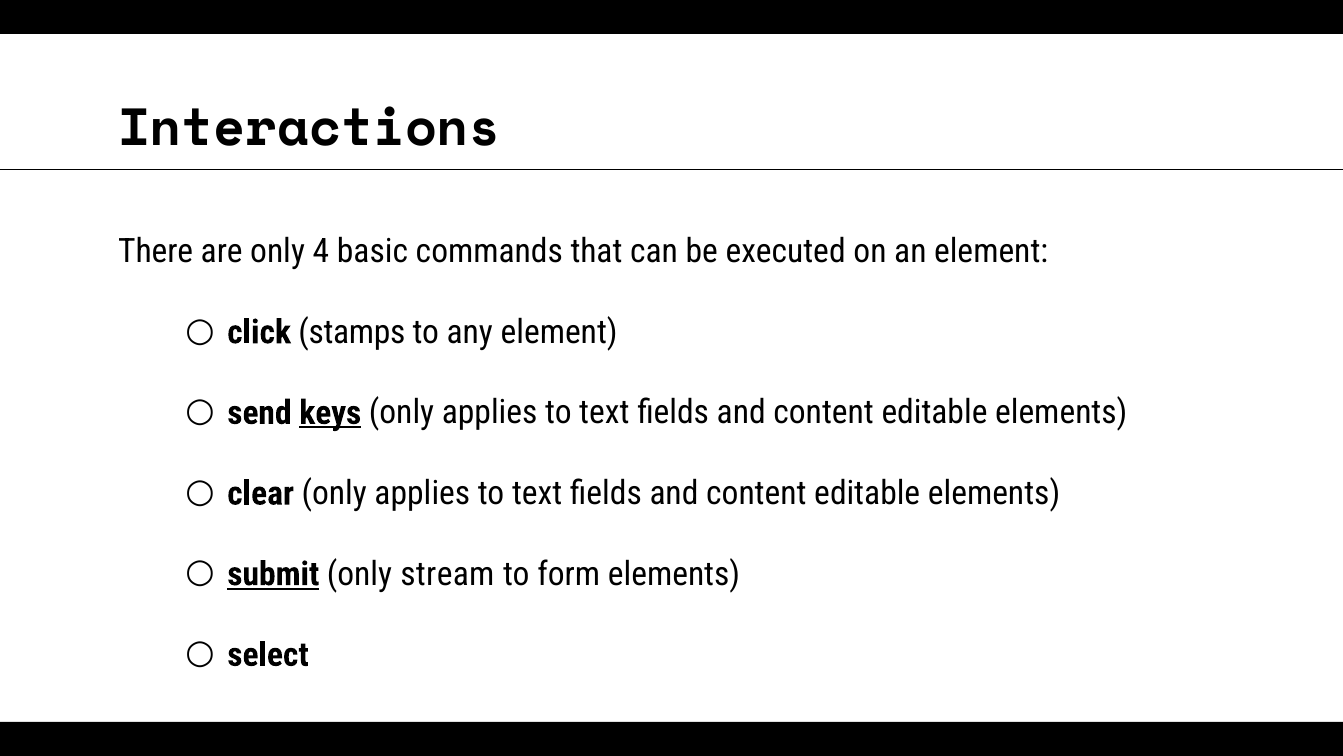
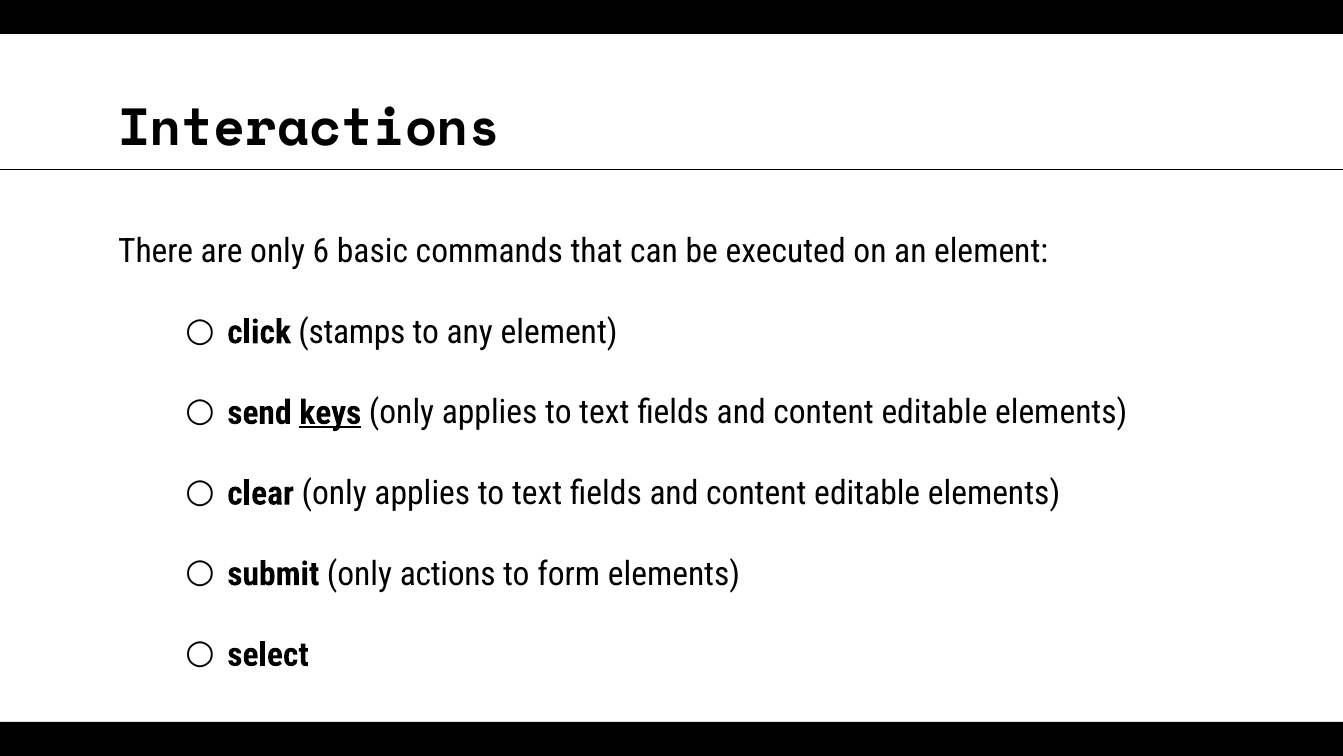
4: 4 -> 6
submit underline: present -> none
stream: stream -> actions
